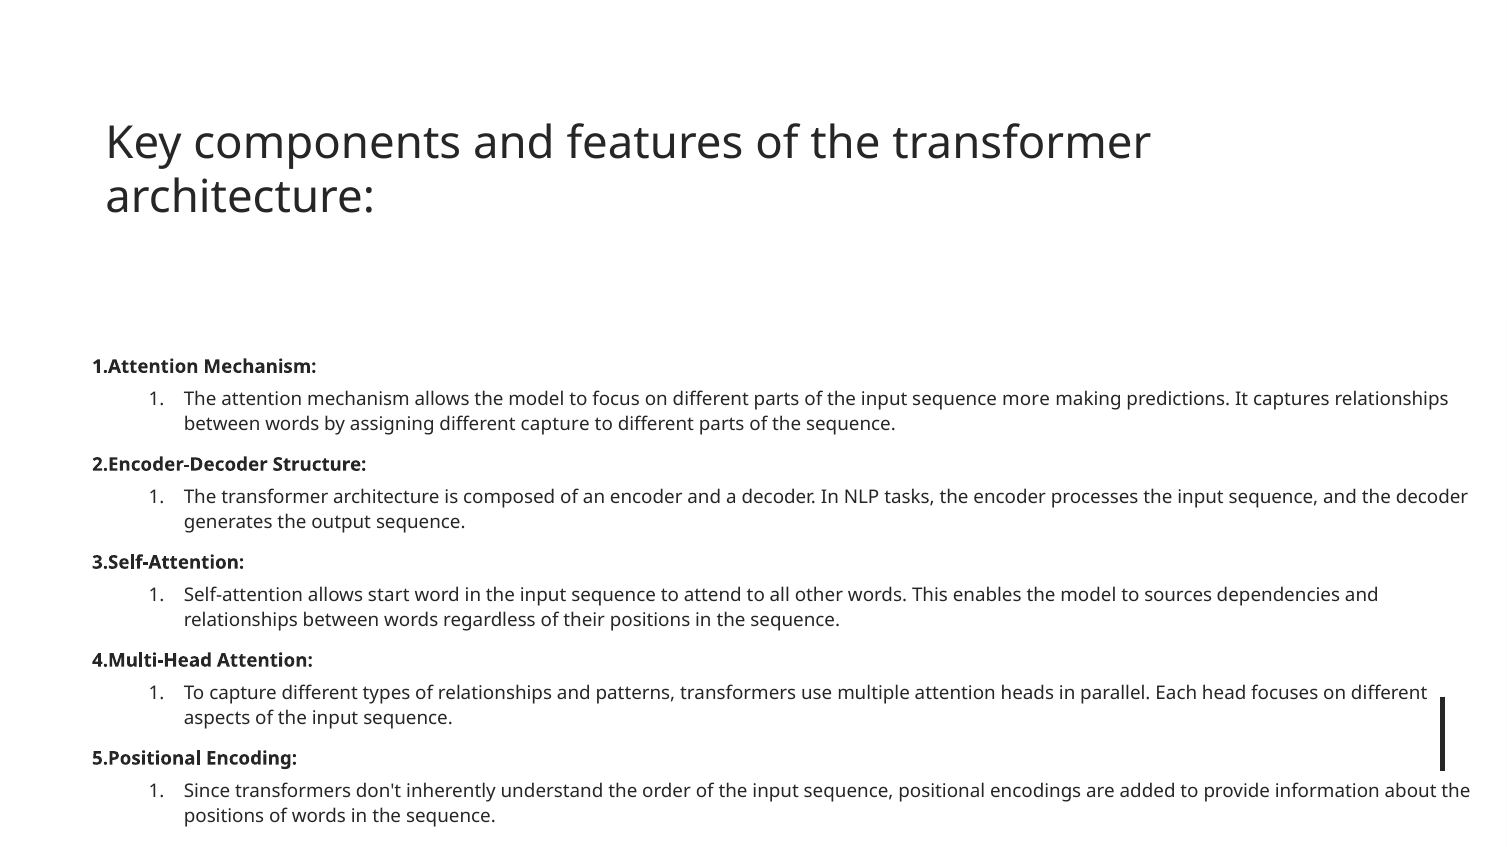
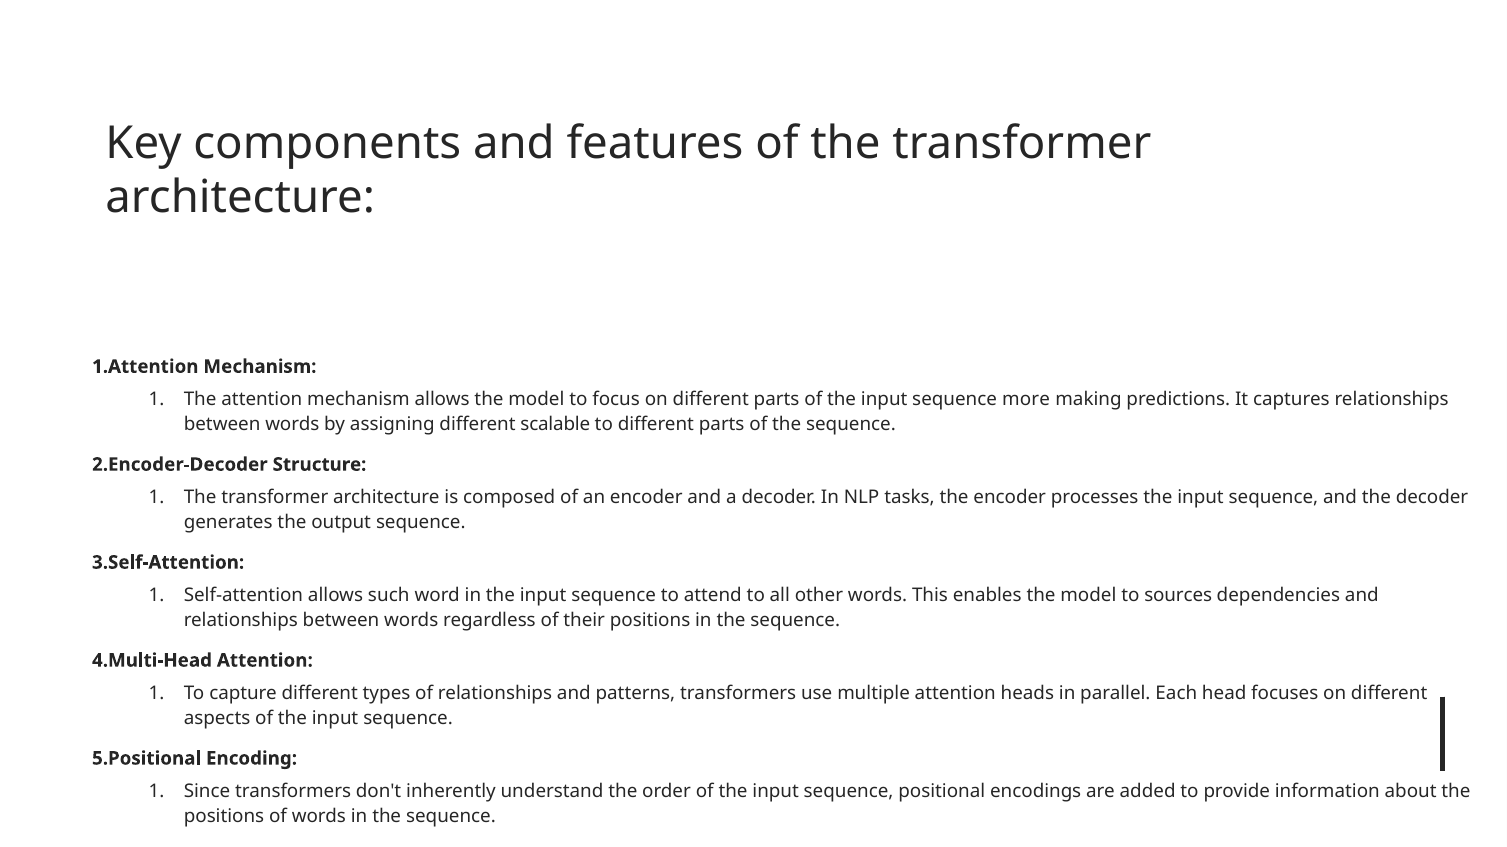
different capture: capture -> scalable
start: start -> such
